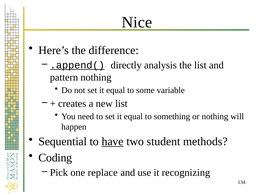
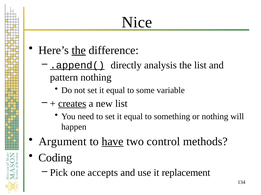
the at (79, 50) underline: none -> present
creates underline: none -> present
Sequential: Sequential -> Argument
student: student -> control
replace: replace -> accepts
recognizing: recognizing -> replacement
